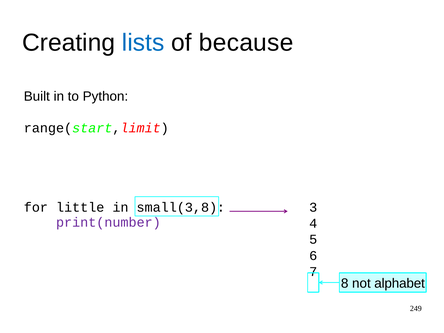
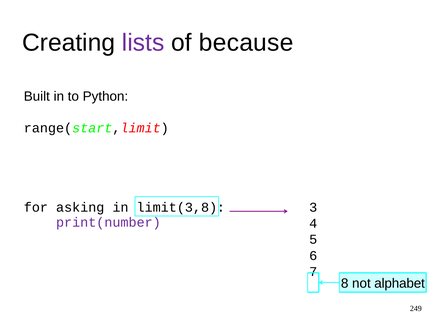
lists colour: blue -> purple
little: little -> asking
small(3,8: small(3,8 -> limit(3,8
